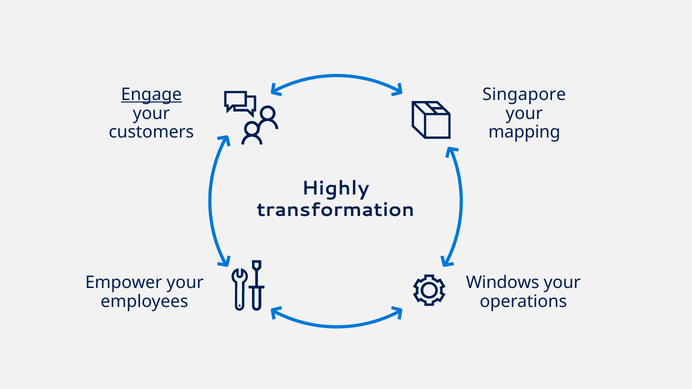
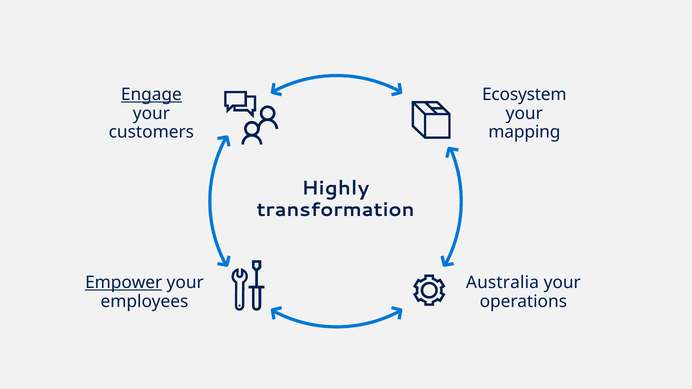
Singapore: Singapore -> Ecosystem
Empower underline: none -> present
Windows: Windows -> Australia
